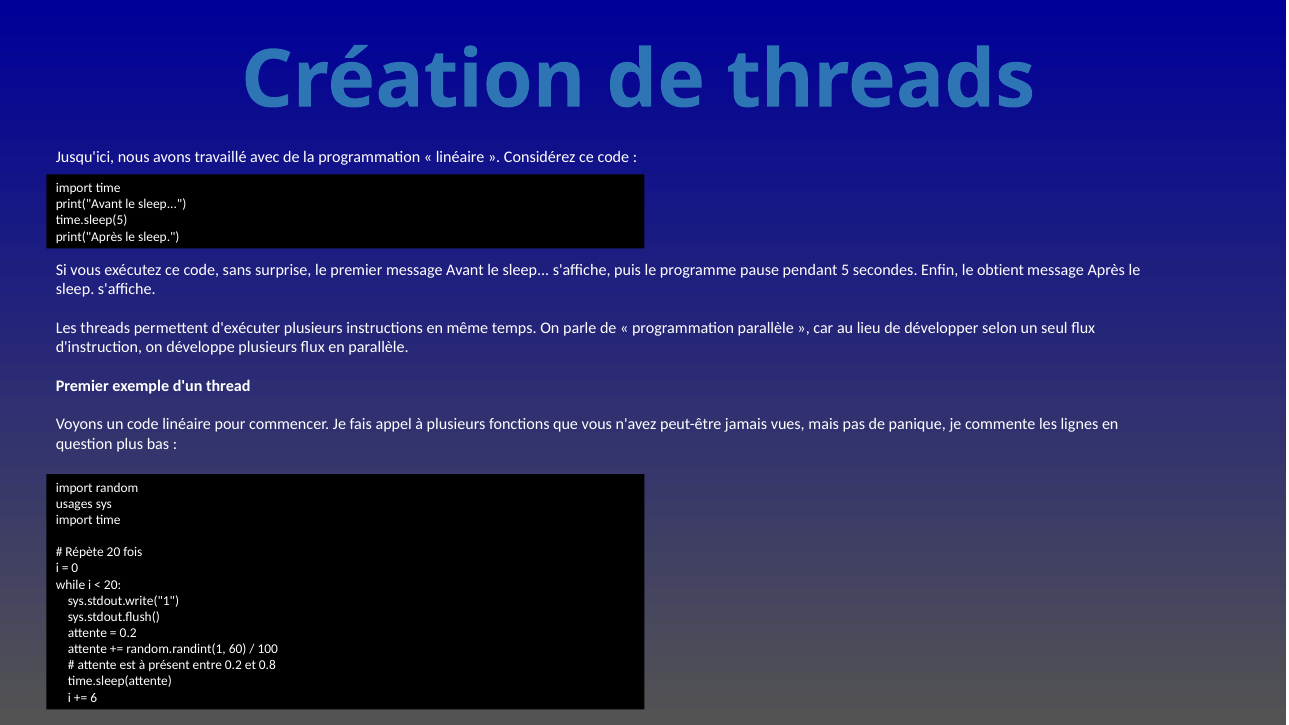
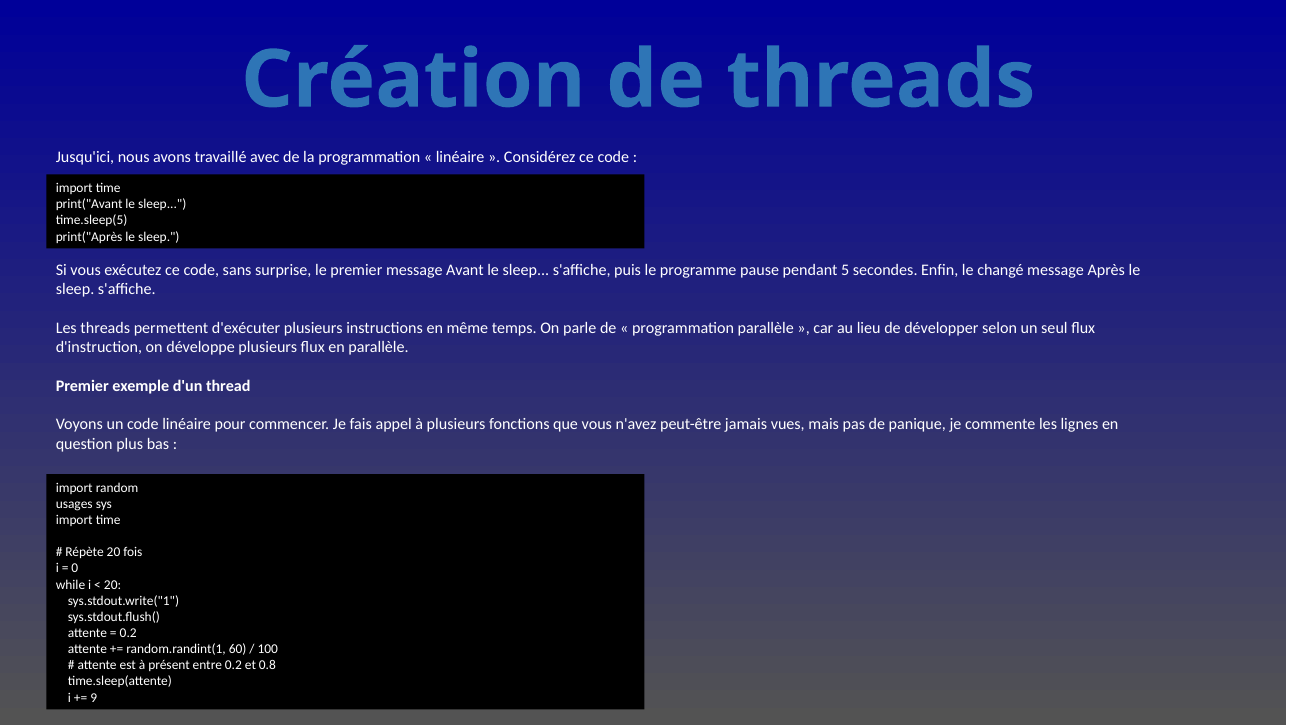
obtient: obtient -> changé
6: 6 -> 9
